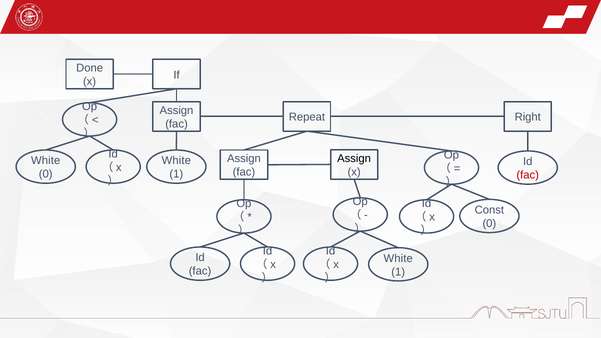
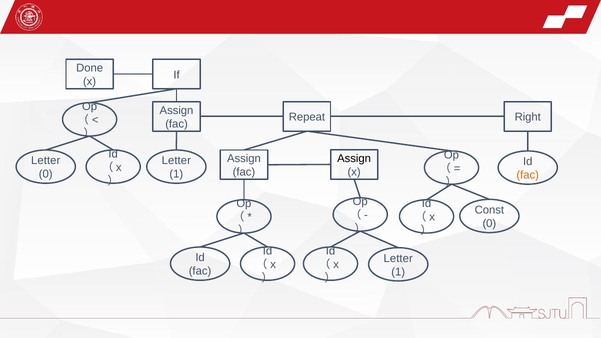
White at (46, 161): White -> Letter
White at (176, 161): White -> Letter
fac at (528, 175) colour: red -> orange
White at (398, 258): White -> Letter
